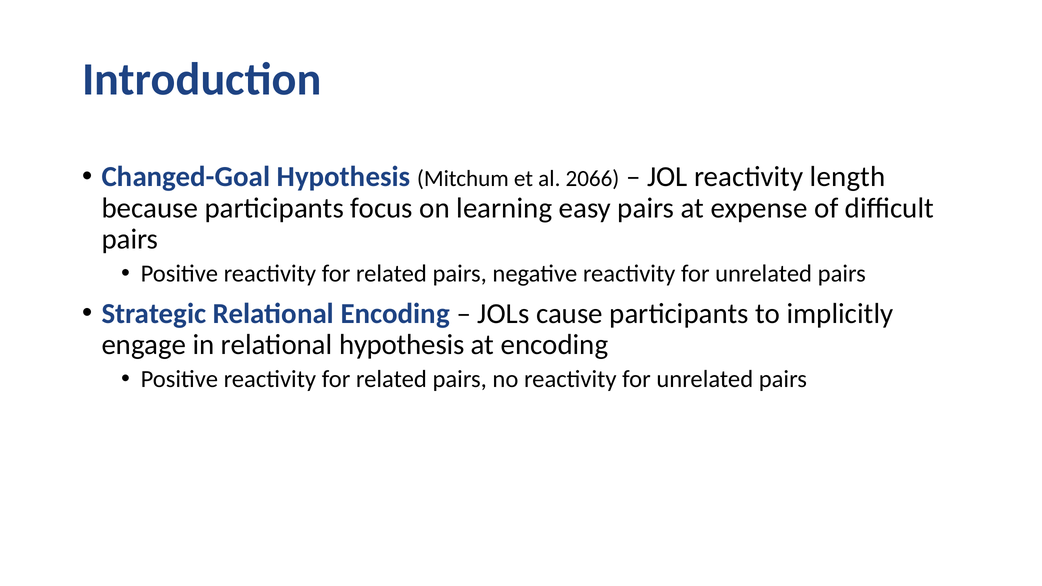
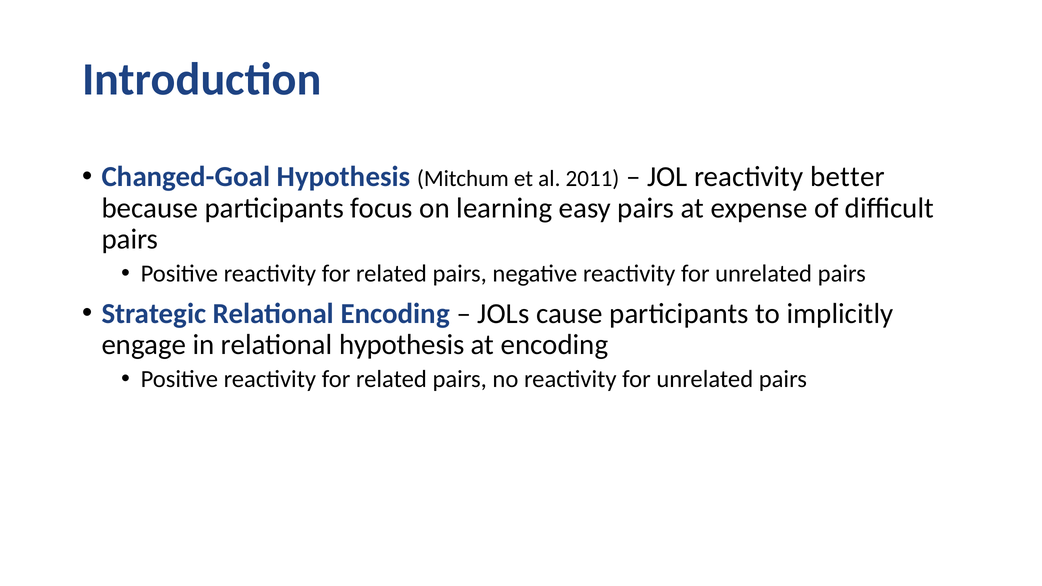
2066: 2066 -> 2011
length: length -> better
